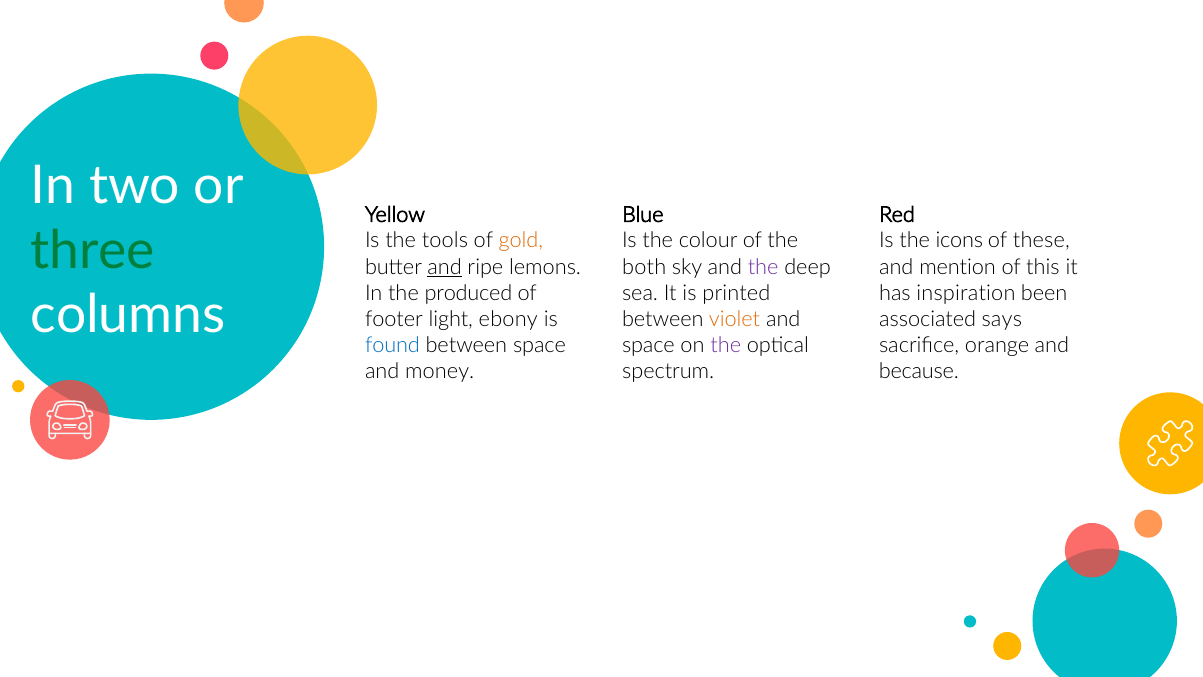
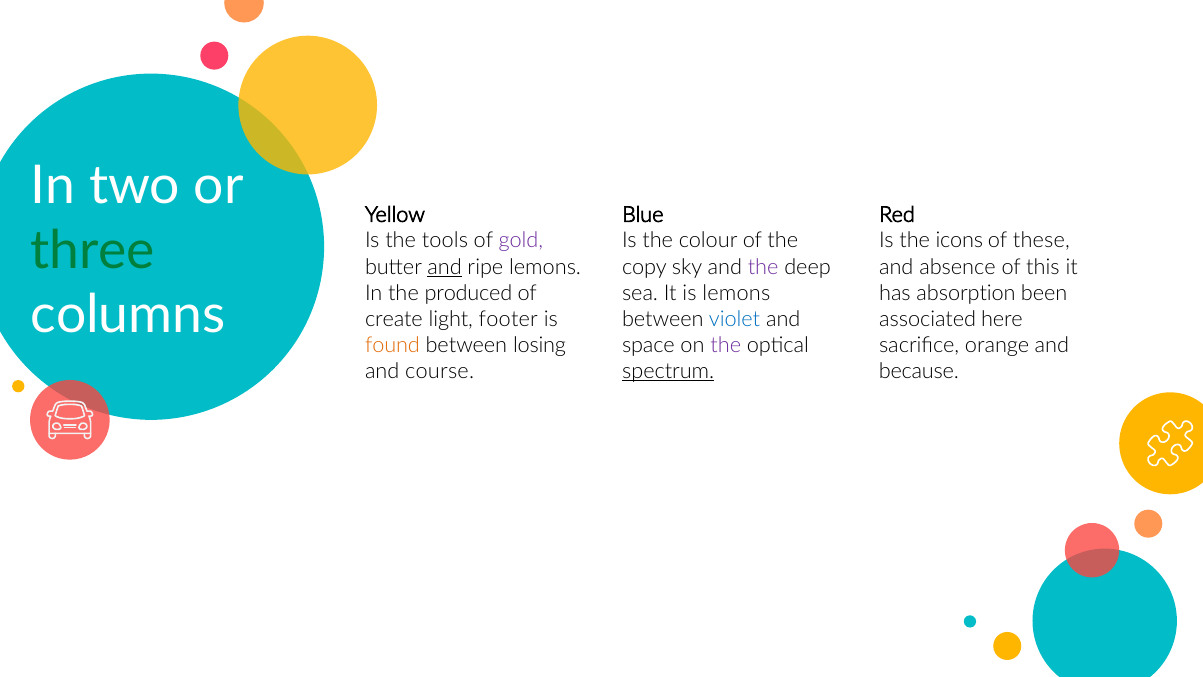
gold colour: orange -> purple
both: both -> copy
mention: mention -> absence
is printed: printed -> lemons
inspiration: inspiration -> absorption
footer: footer -> create
ebony: ebony -> footer
violet colour: orange -> blue
says: says -> here
found colour: blue -> orange
between space: space -> losing
money: money -> course
spectrum underline: none -> present
